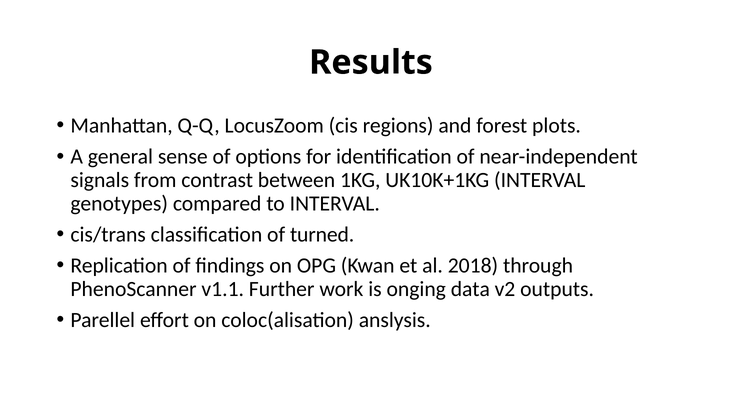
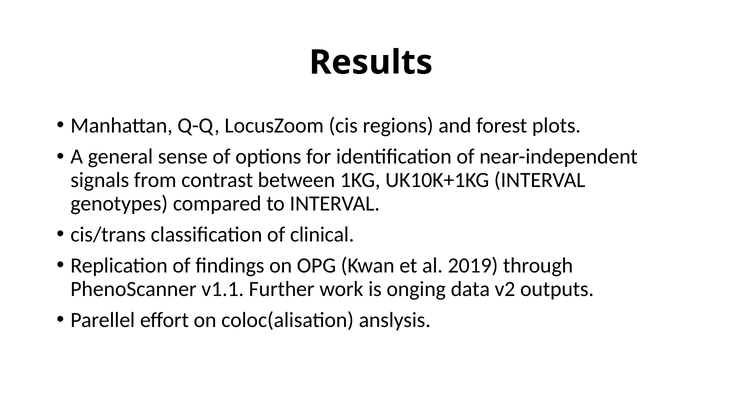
turned: turned -> clinical
2018: 2018 -> 2019
